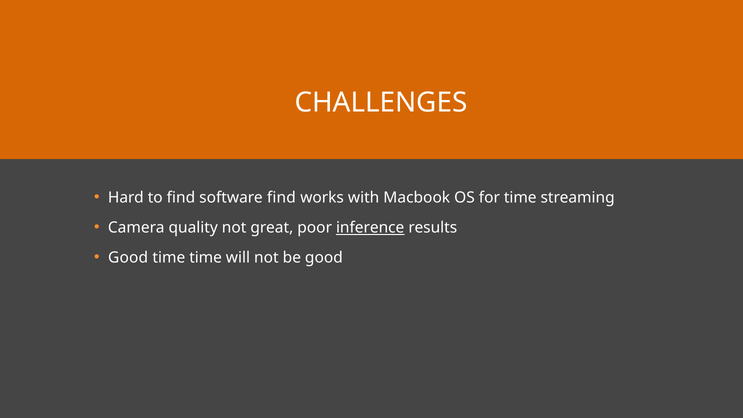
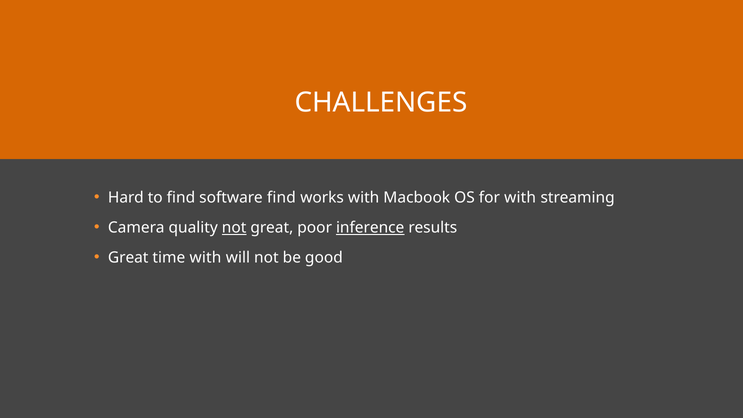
for time: time -> with
not at (234, 228) underline: none -> present
Good at (128, 258): Good -> Great
time time: time -> with
